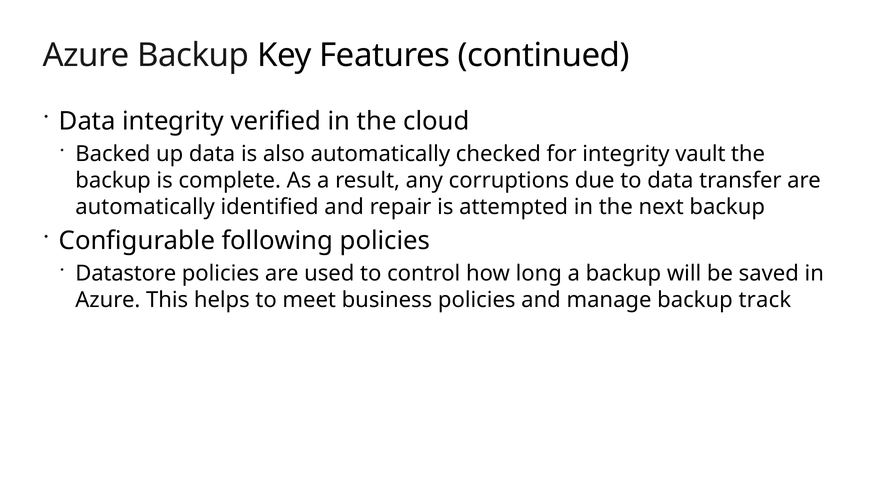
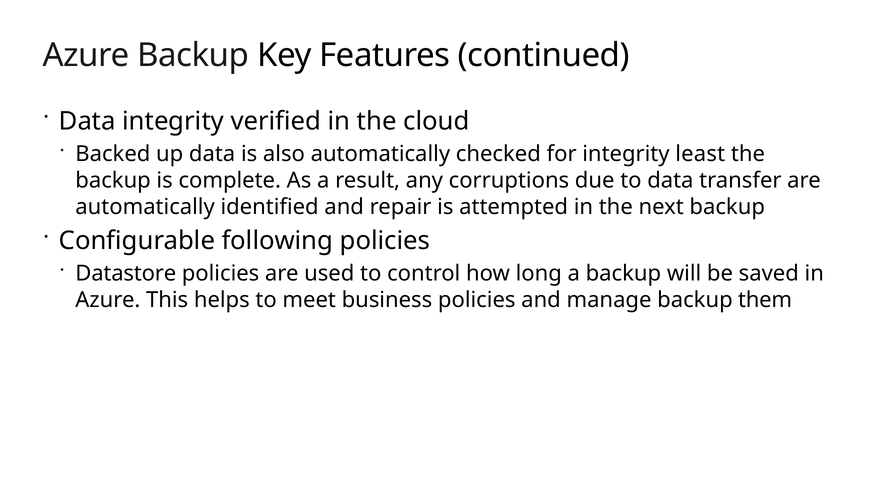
vault: vault -> least
track: track -> them
